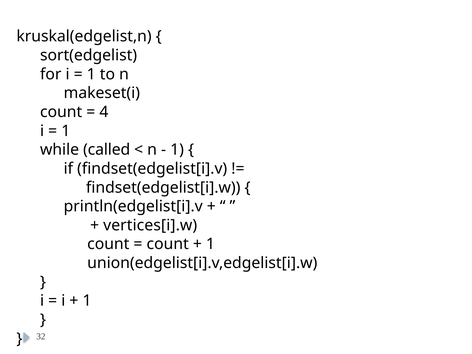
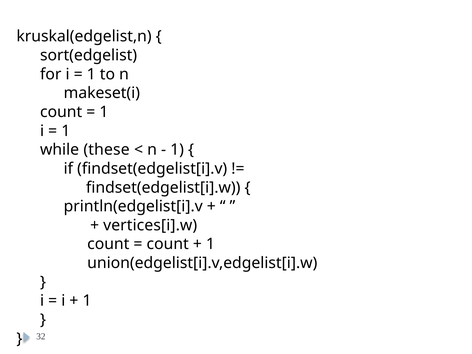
4 at (104, 112): 4 -> 1
called: called -> these
